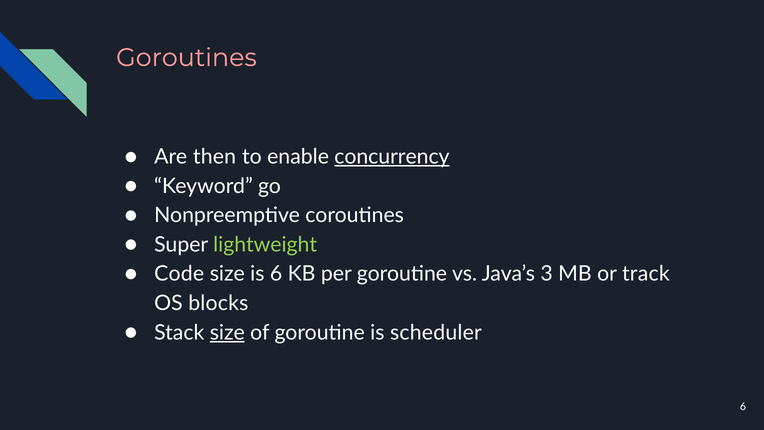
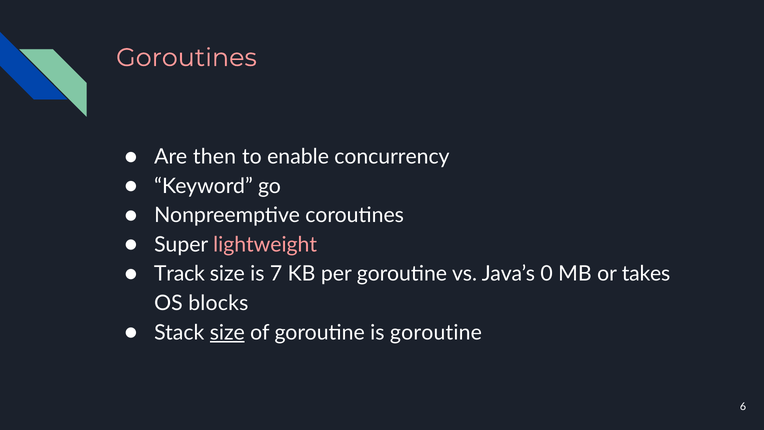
concurrency underline: present -> none
lightweight colour: light green -> pink
Code: Code -> Track
is 6: 6 -> 7
3: 3 -> 0
track: track -> takes
is scheduler: scheduler -> goroutine
